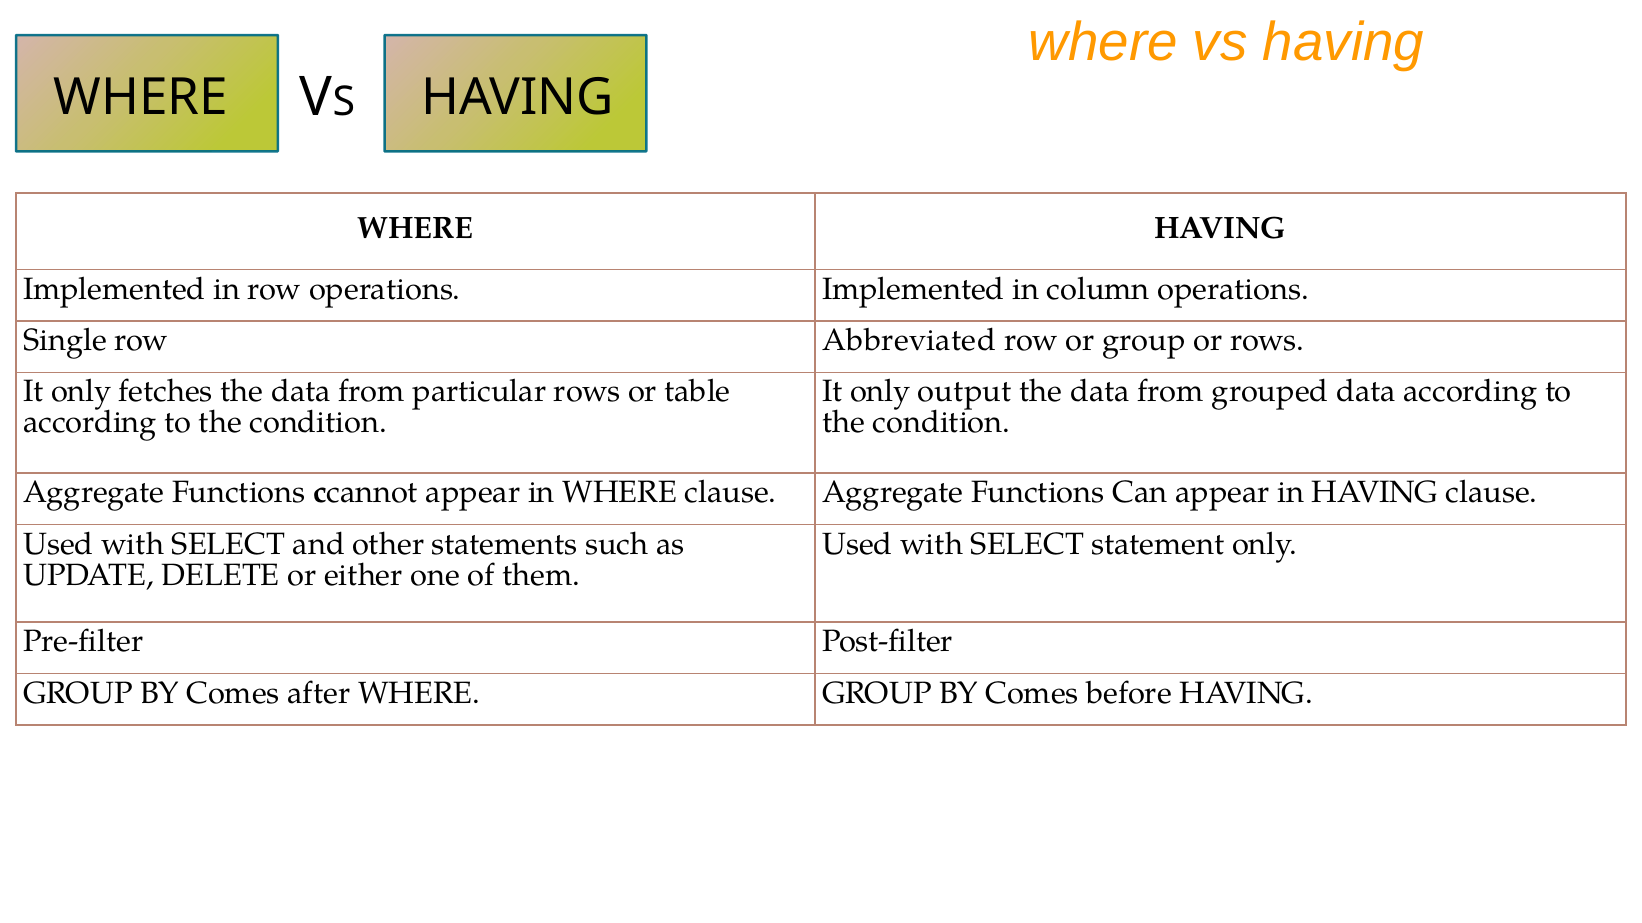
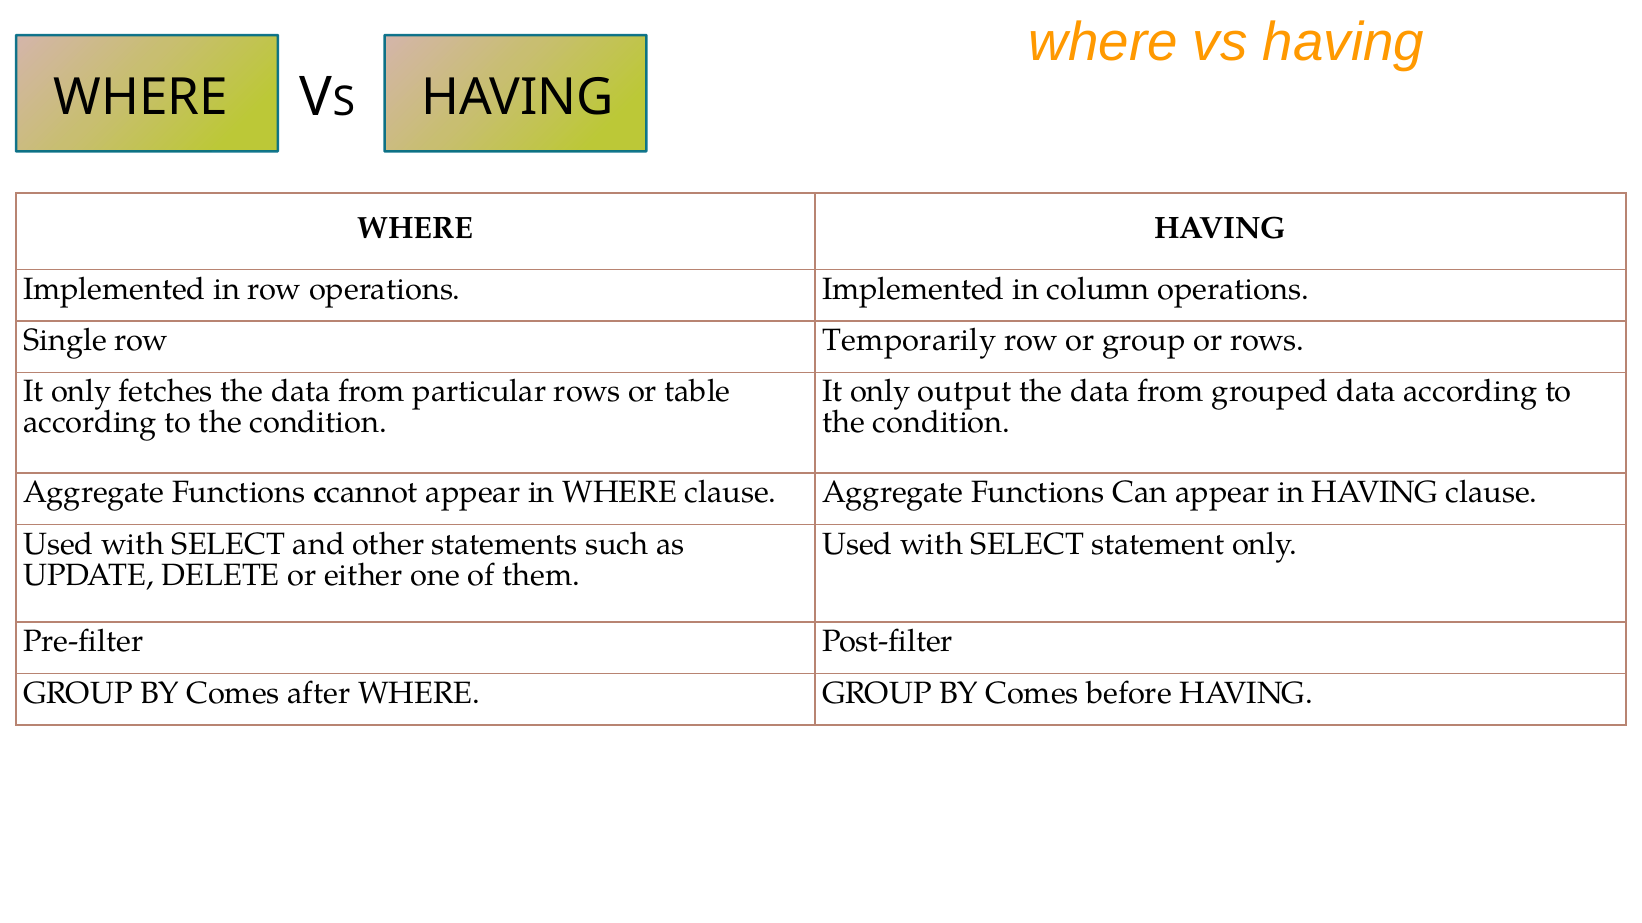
Abbreviated: Abbreviated -> Temporarily
